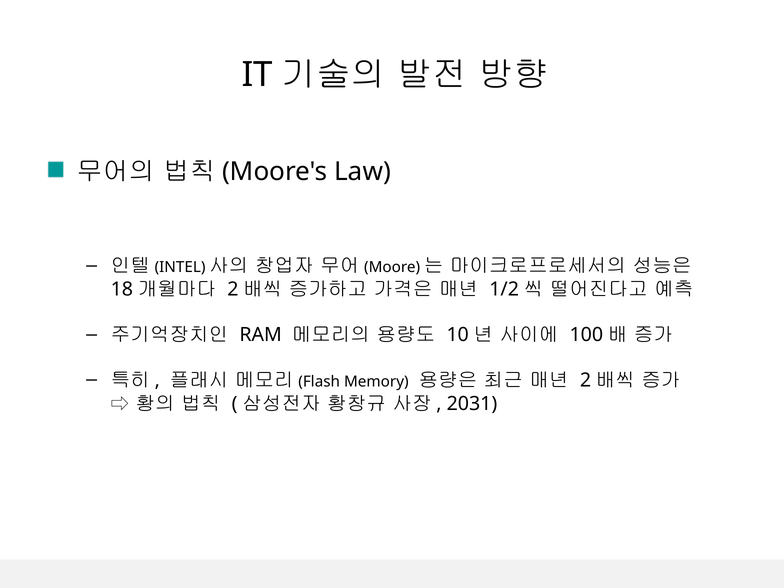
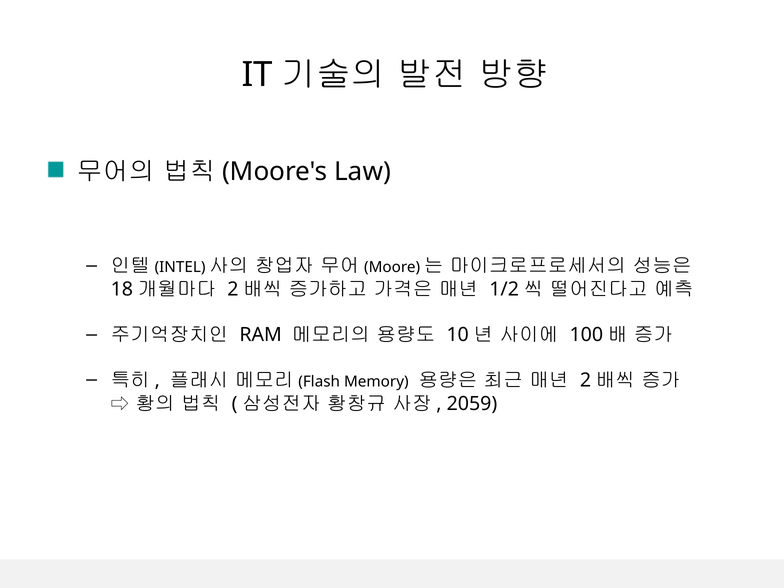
2031: 2031 -> 2059
